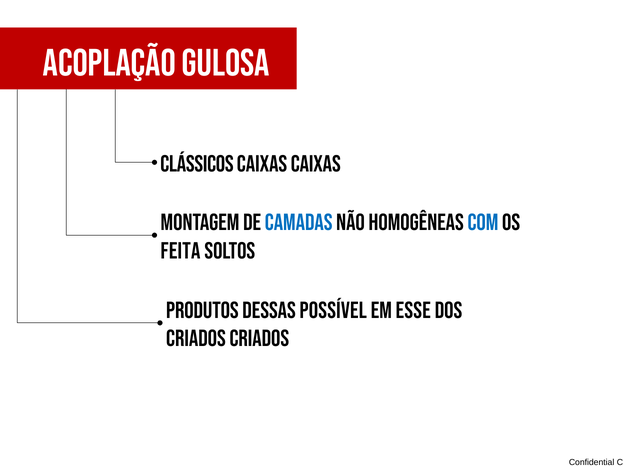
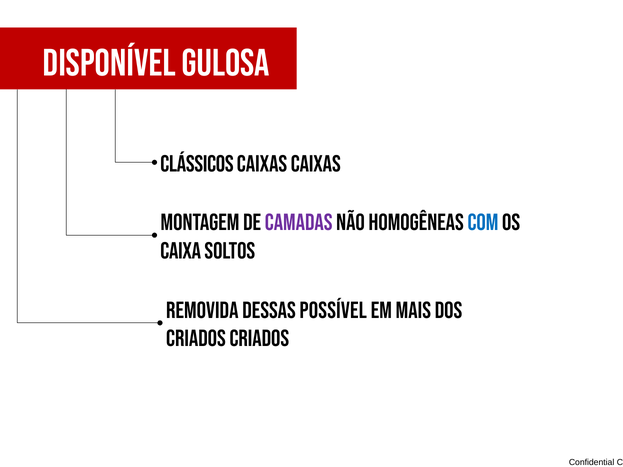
ACOPLAÇÃO: ACOPLAÇÃO -> DISPONÍVEL
camadas colour: blue -> purple
feita: feita -> caixa
Produtos: Produtos -> Removida
esse: esse -> mais
